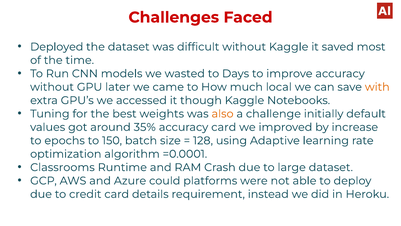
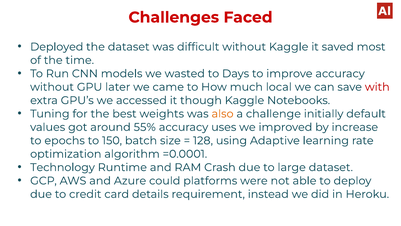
with colour: orange -> red
35%: 35% -> 55%
accuracy card: card -> uses
Classrooms: Classrooms -> Technology
